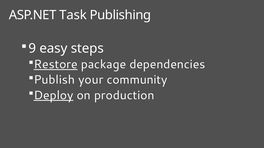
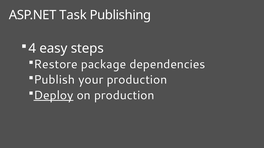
9: 9 -> 4
Restore underline: present -> none
your community: community -> production
